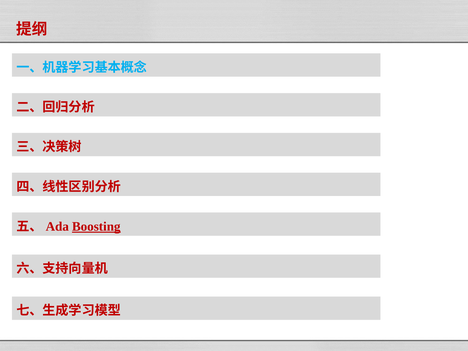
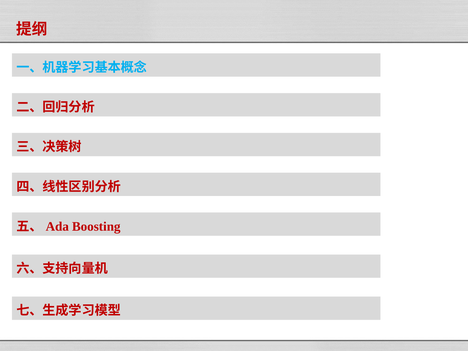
Boosting underline: present -> none
